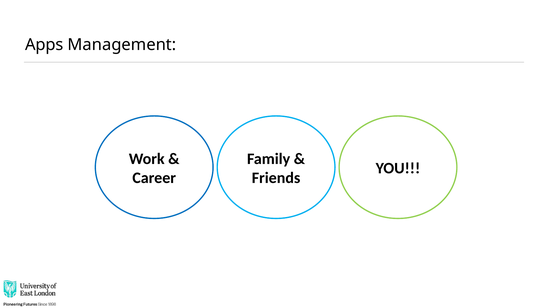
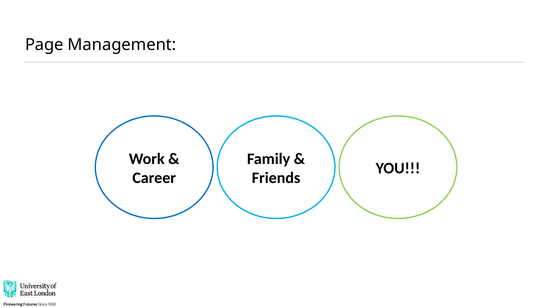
Apps: Apps -> Page
